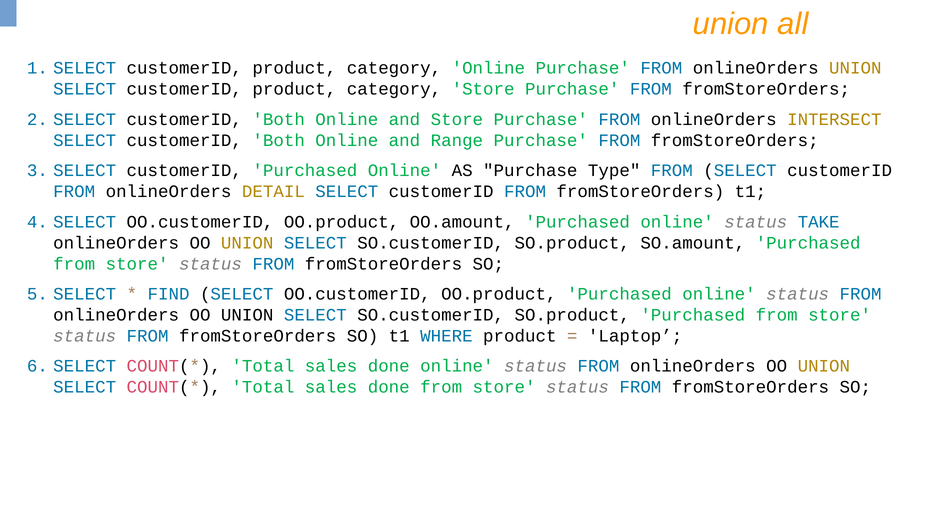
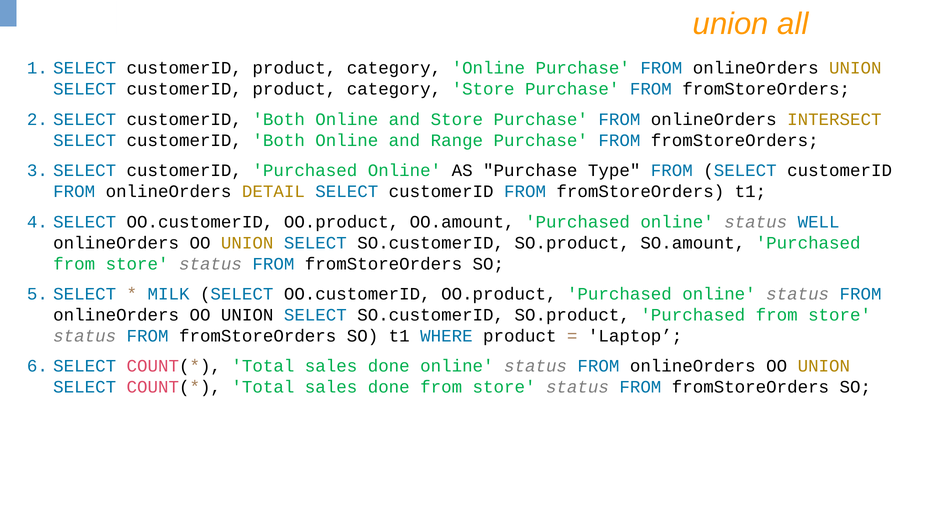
TAKE: TAKE -> WELL
FIND: FIND -> MILK
